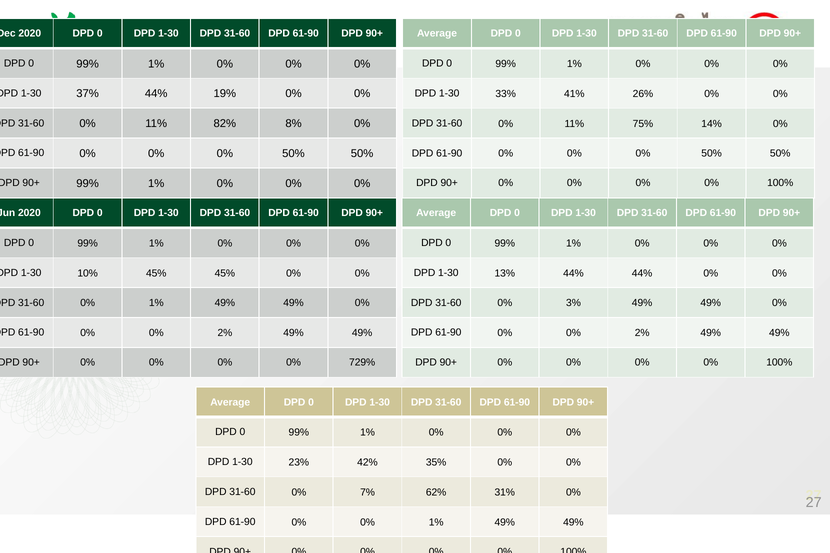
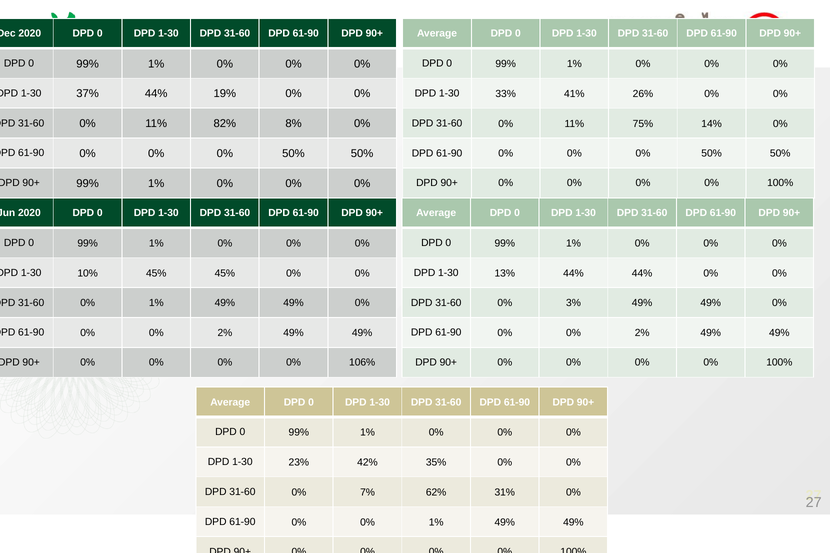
729%: 729% -> 106%
